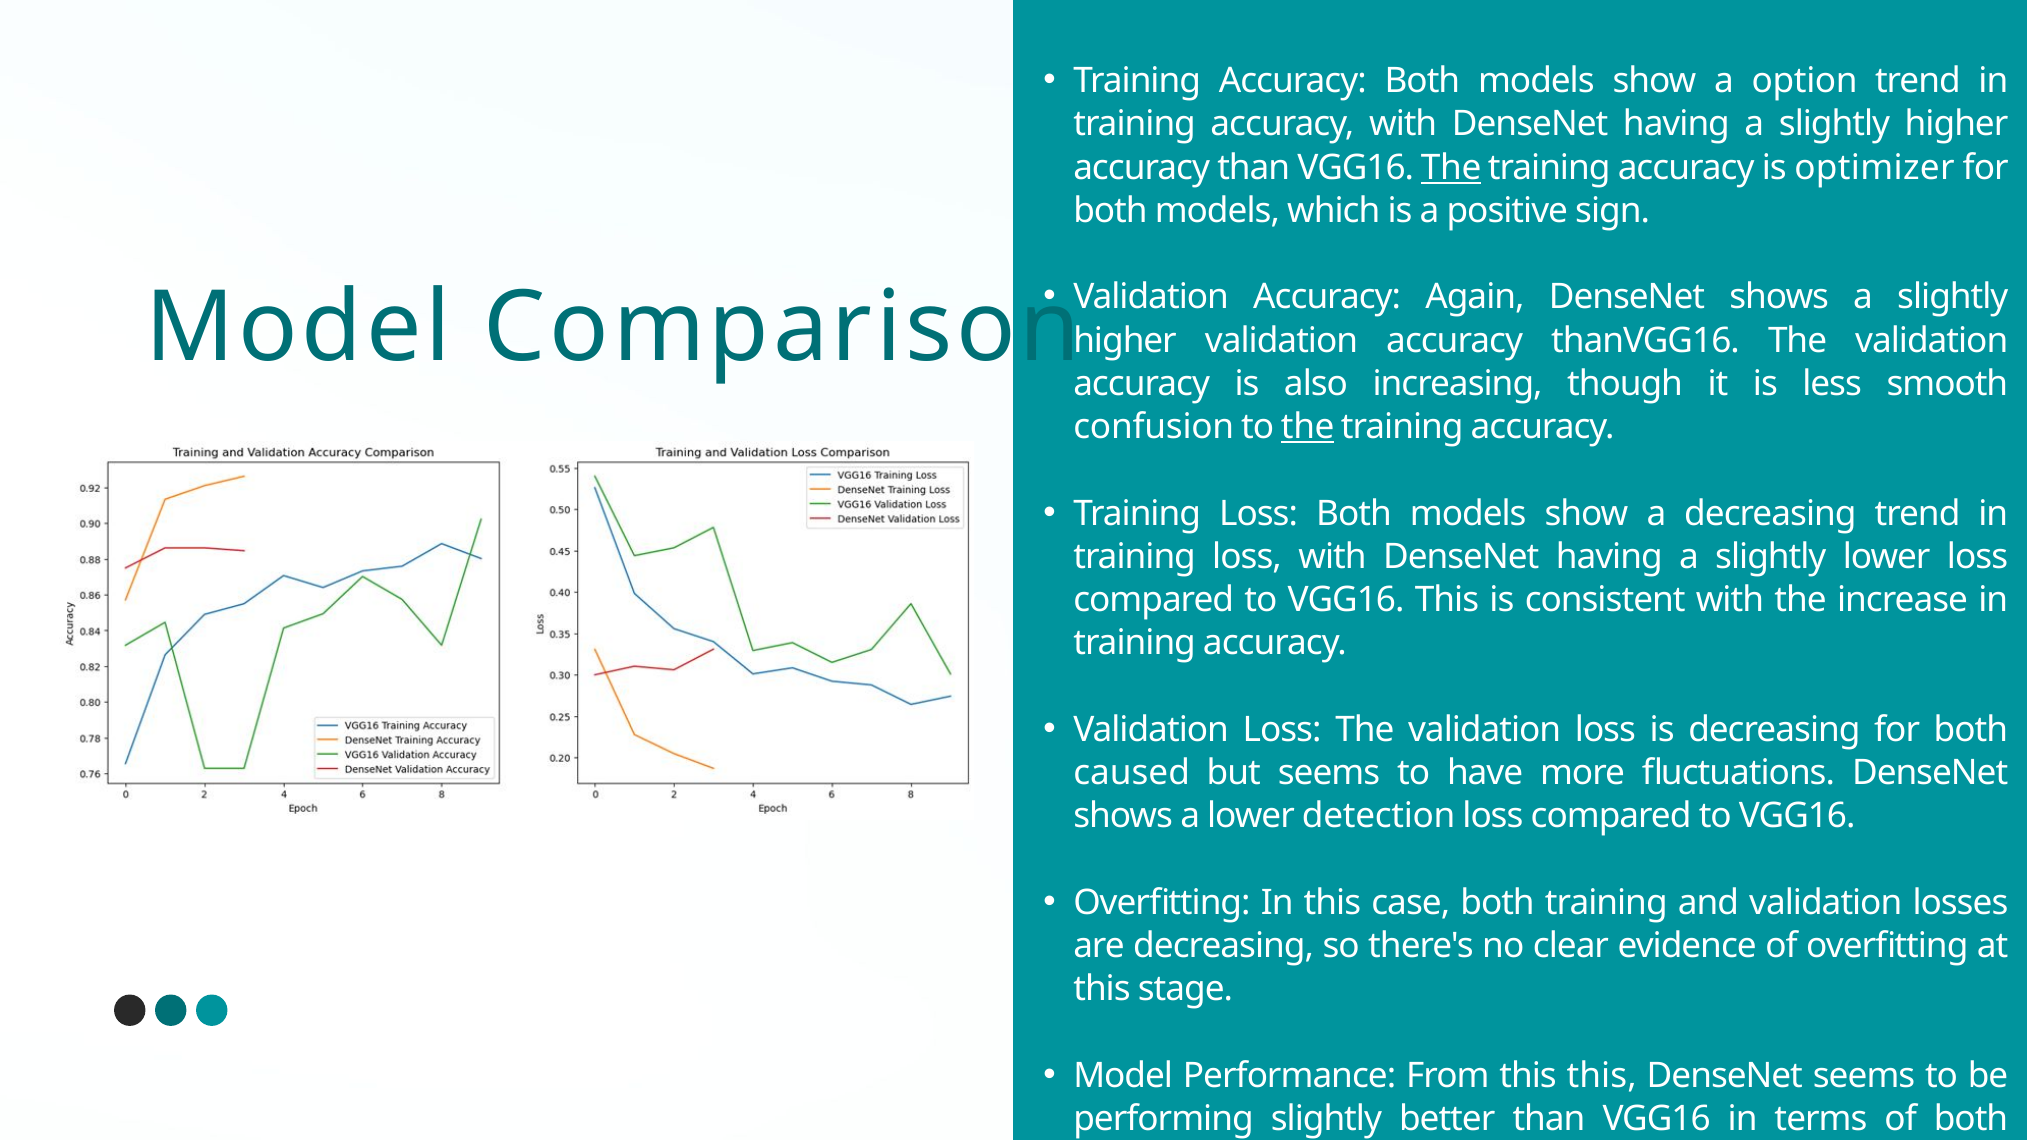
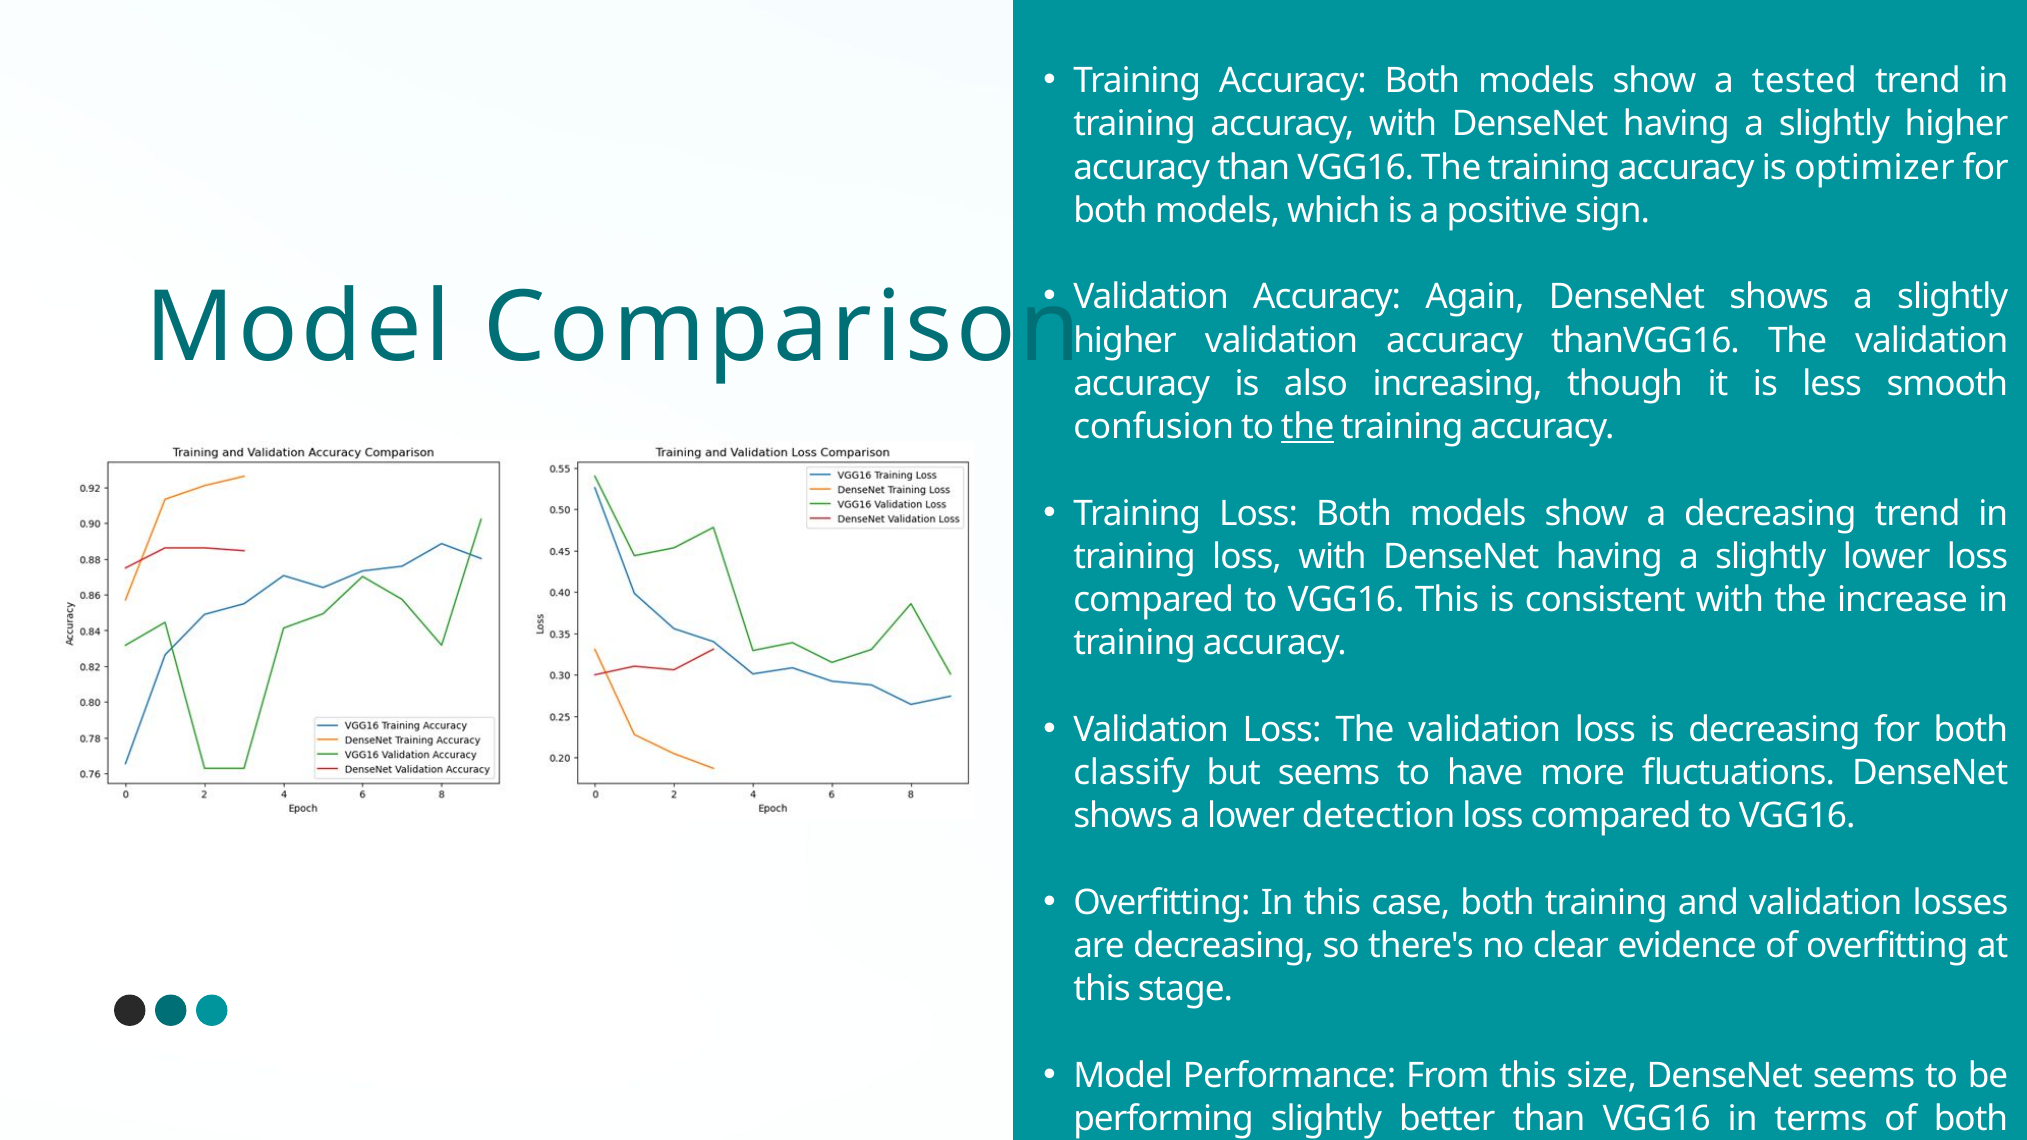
option: option -> tested
The at (1451, 168) underline: present -> none
caused: caused -> classify
this this: this -> size
